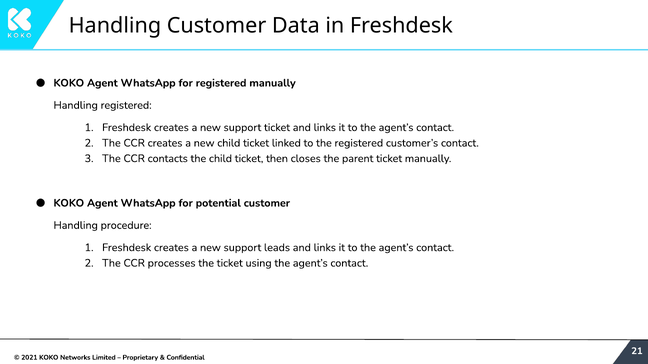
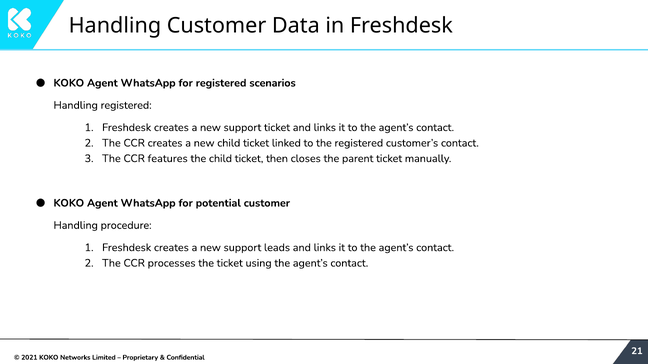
registered manually: manually -> scenarios
contacts: contacts -> features
